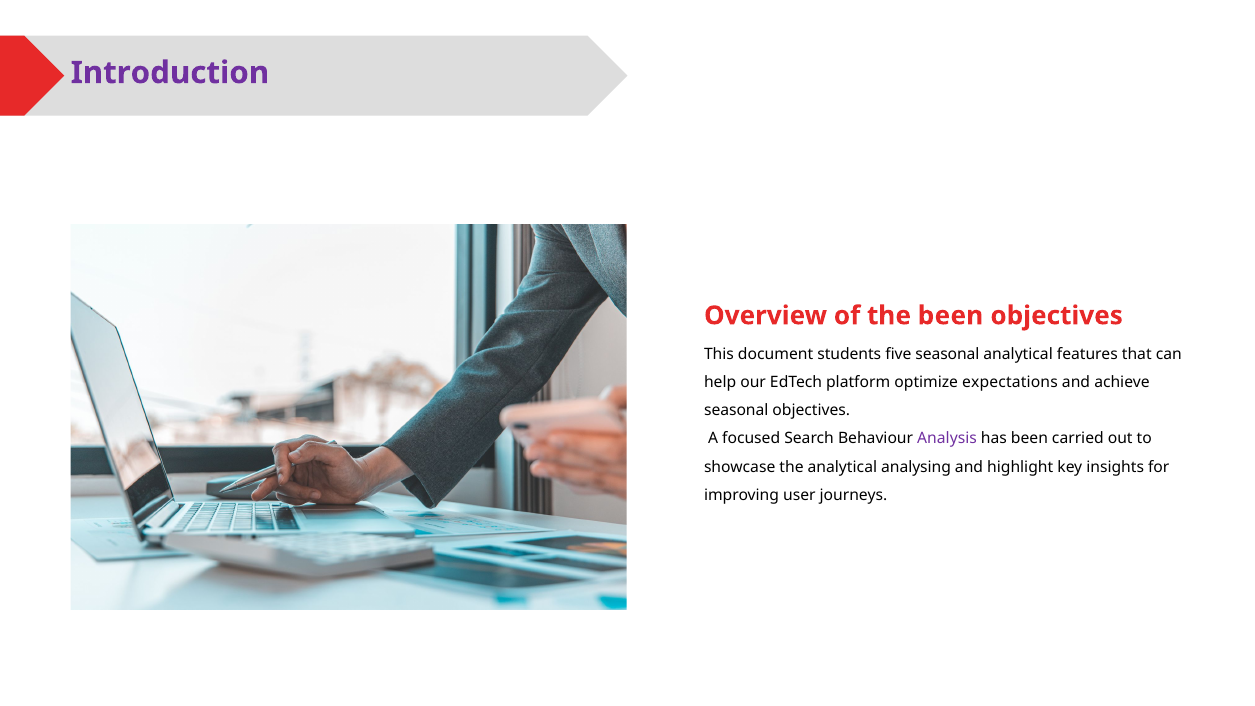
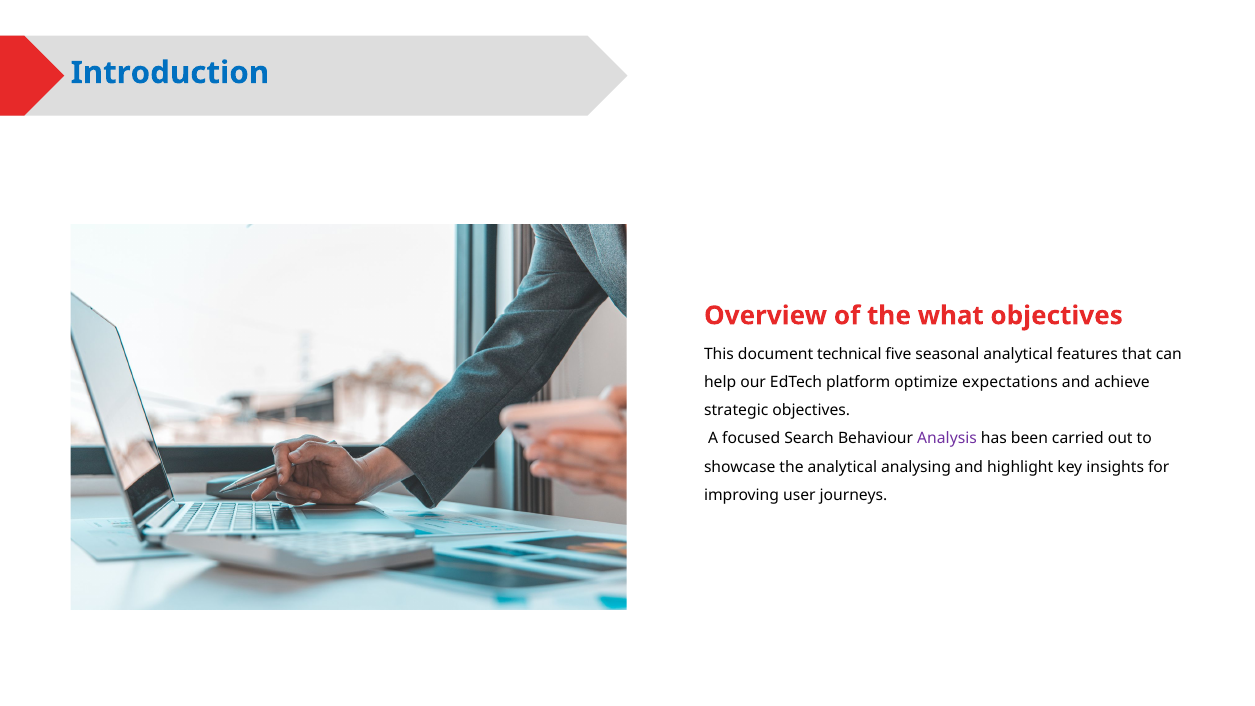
Introduction colour: purple -> blue
the been: been -> what
students: students -> technical
seasonal at (736, 410): seasonal -> strategic
